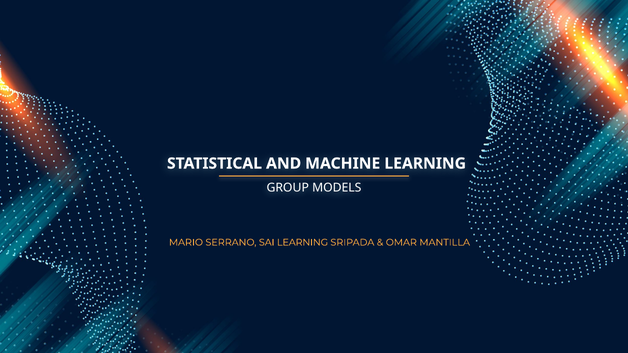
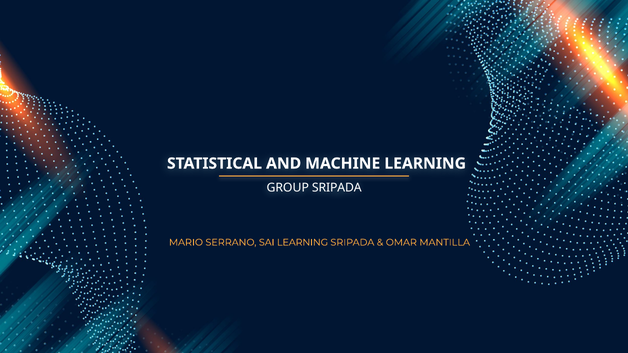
GROUP MODELS: MODELS -> SRIPADA
